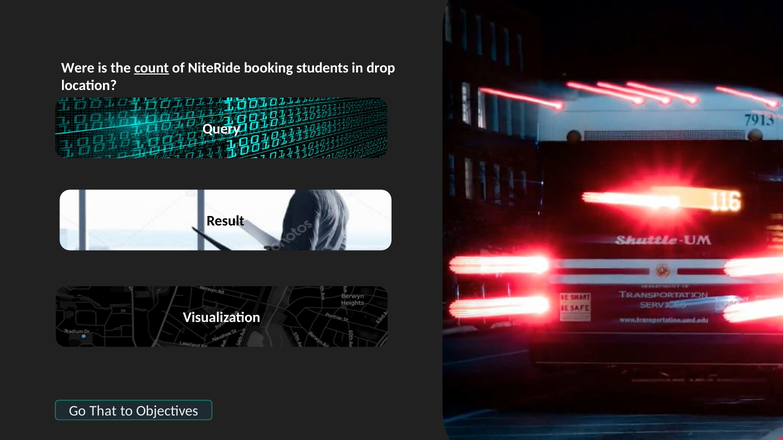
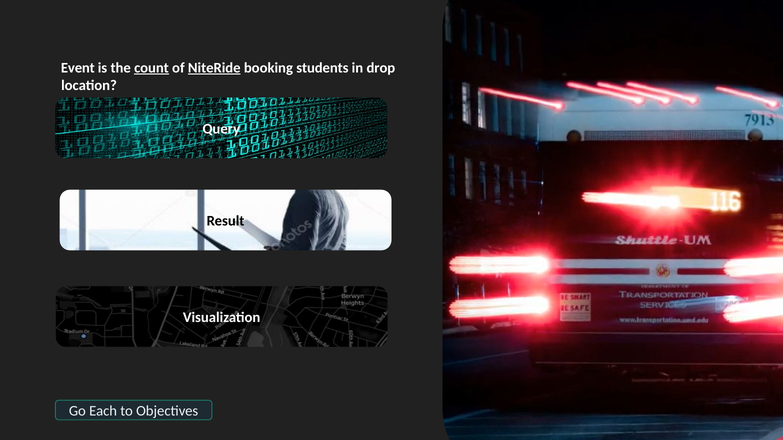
Were: Were -> Event
NiteRide underline: none -> present
That: That -> Each
